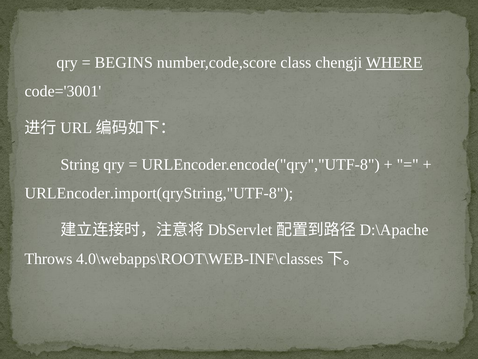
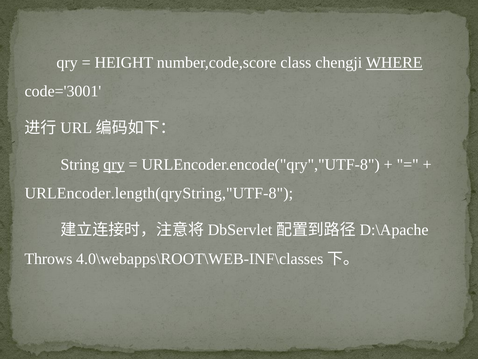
BEGINS: BEGINS -> HEIGHT
qry at (114, 164) underline: none -> present
URLEncoder.import(qryString,"UTF-8: URLEncoder.import(qryString,"UTF-8 -> URLEncoder.length(qryString,"UTF-8
